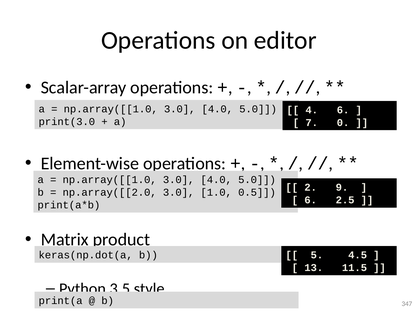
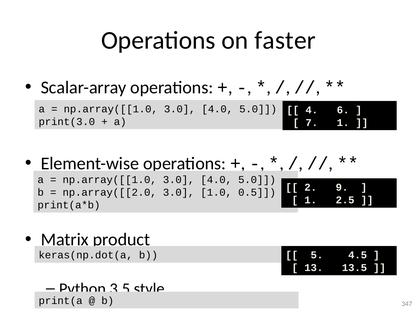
editor: editor -> faster
7 0: 0 -> 1
6 at (311, 200): 6 -> 1
11.5: 11.5 -> 13.5
